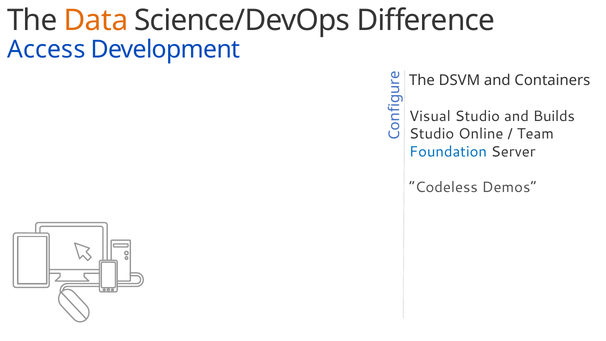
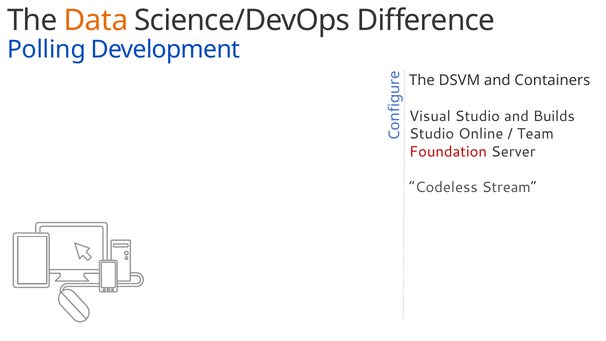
Access: Access -> Polling
Foundation colour: blue -> red
Demos: Demos -> Stream
